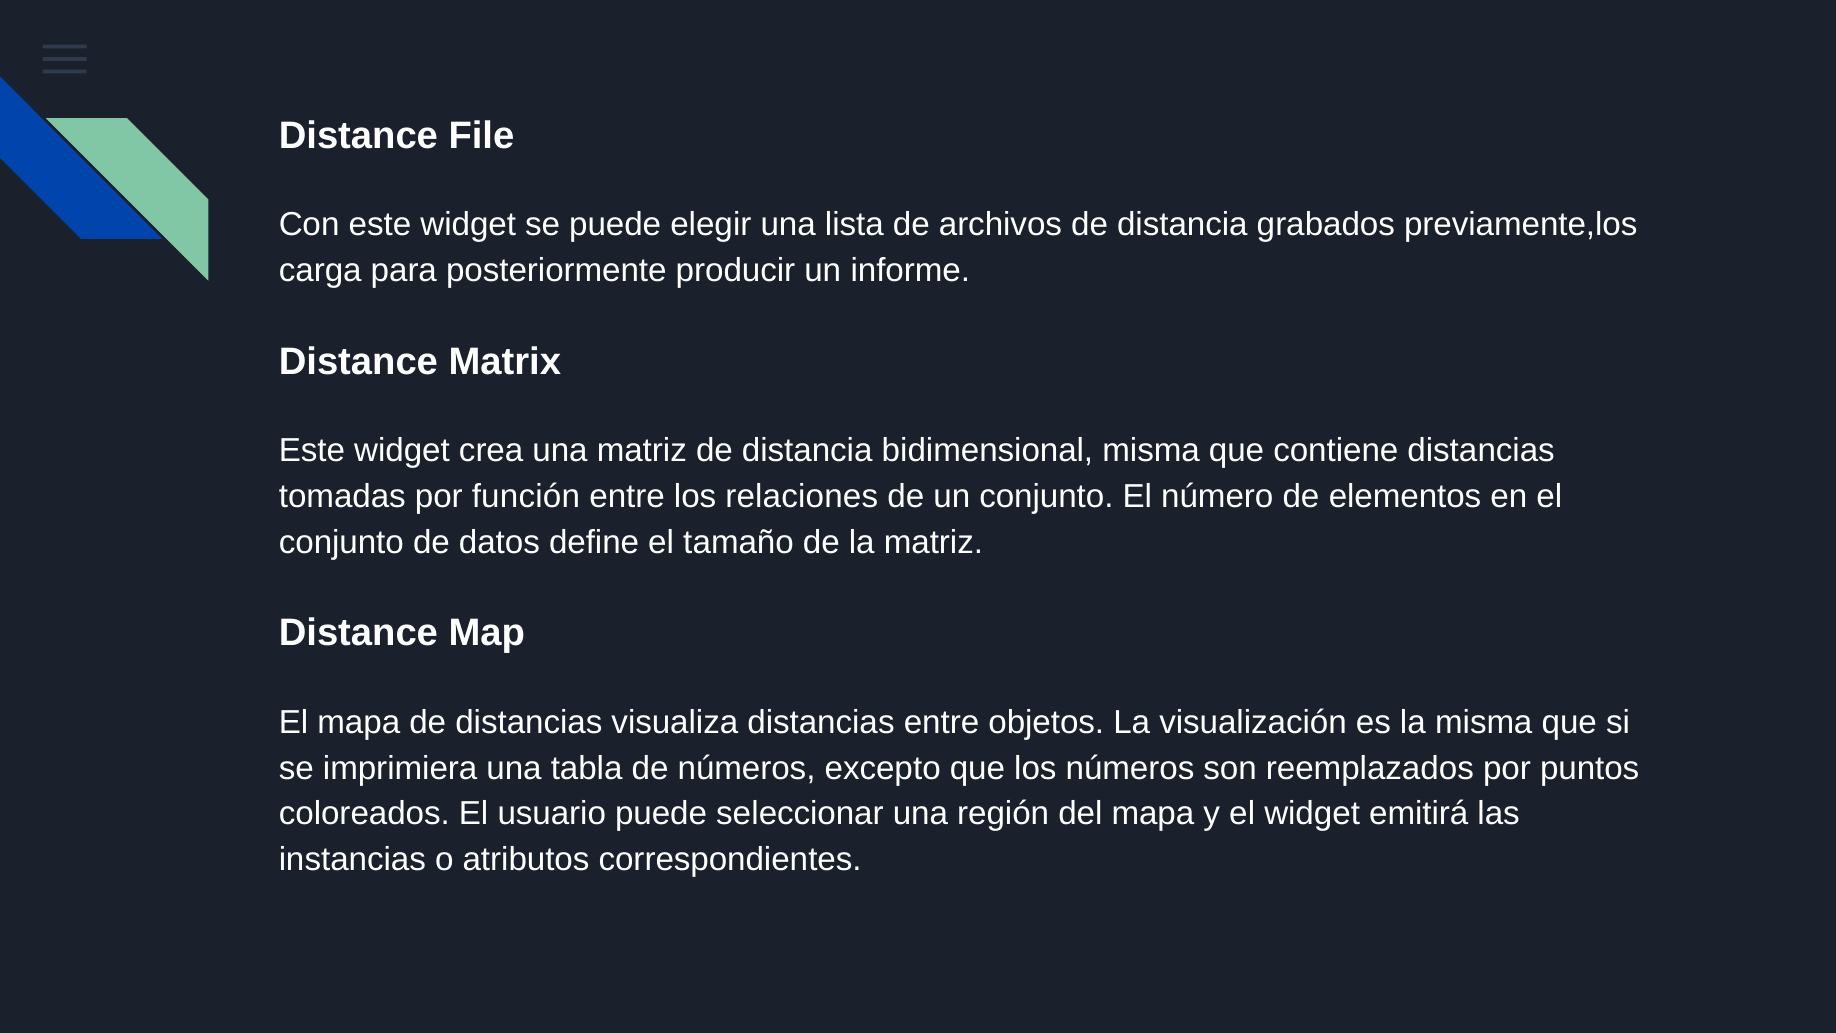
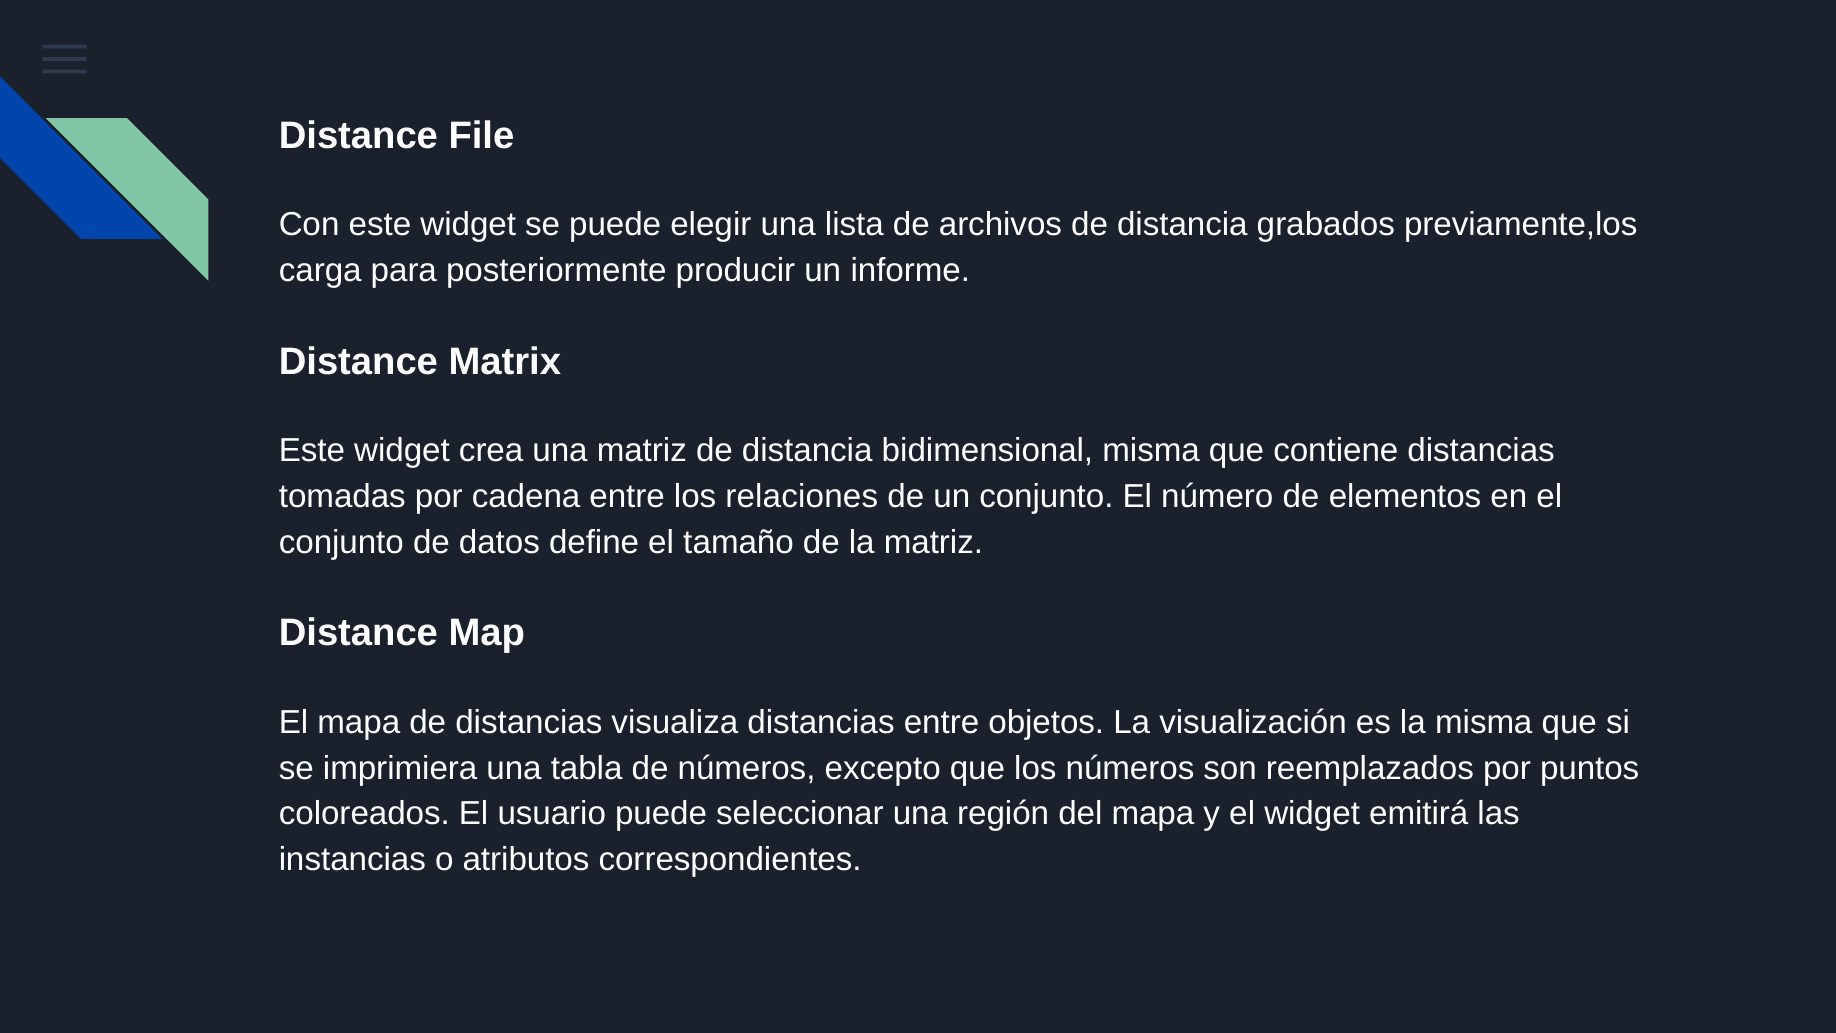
función: función -> cadena
